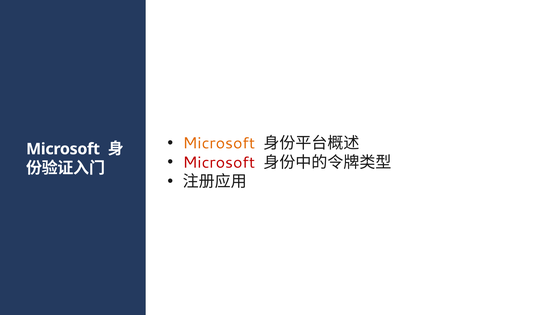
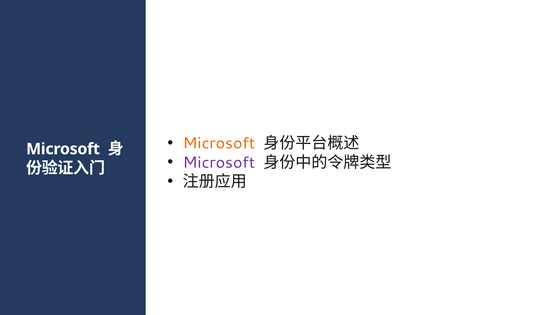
Microsoft at (219, 162) colour: red -> purple
